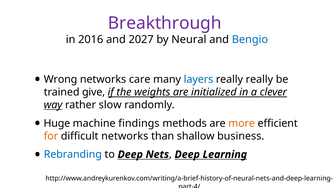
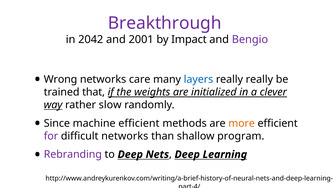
2016: 2016 -> 2042
2027: 2027 -> 2001
Neural: Neural -> Impact
Bengio colour: blue -> purple
give: give -> that
Huge: Huge -> Since
machine findings: findings -> efficient
for colour: orange -> purple
business: business -> program
Rebranding colour: blue -> purple
